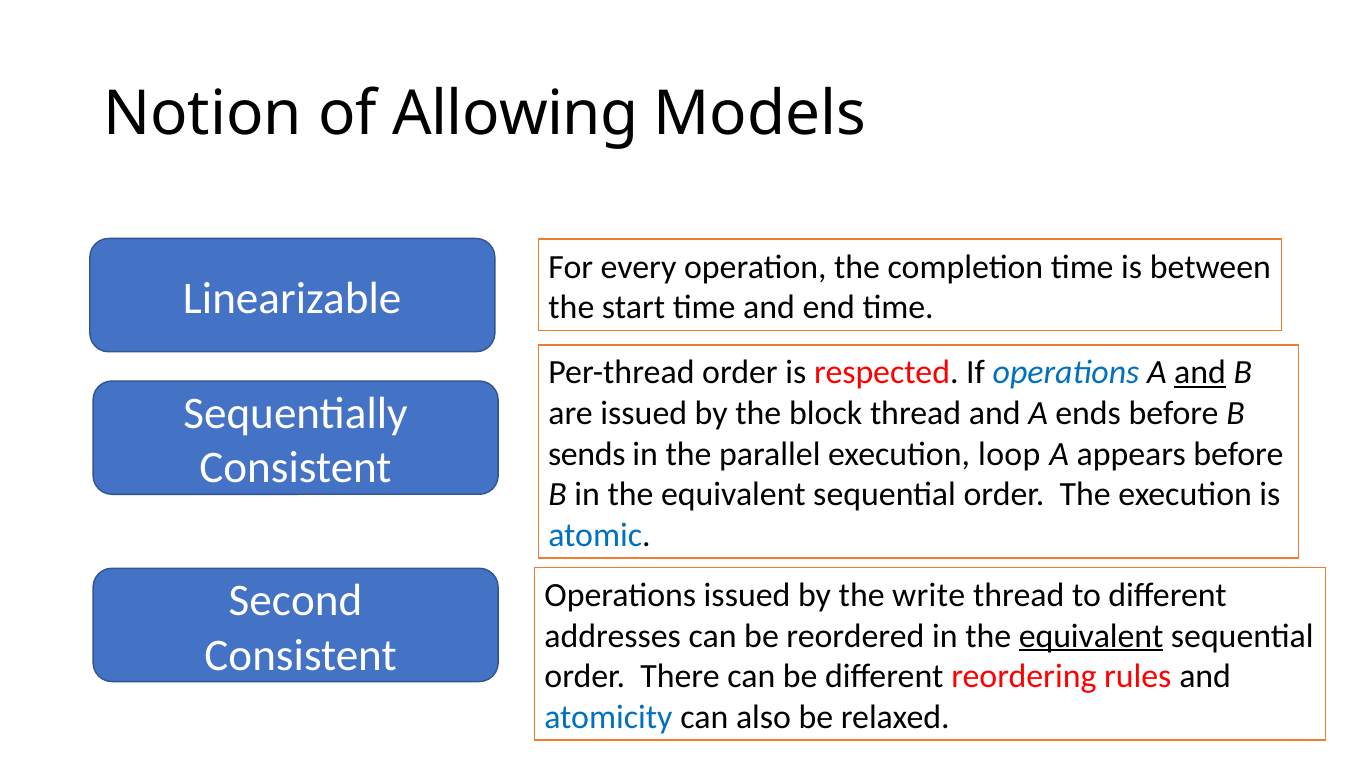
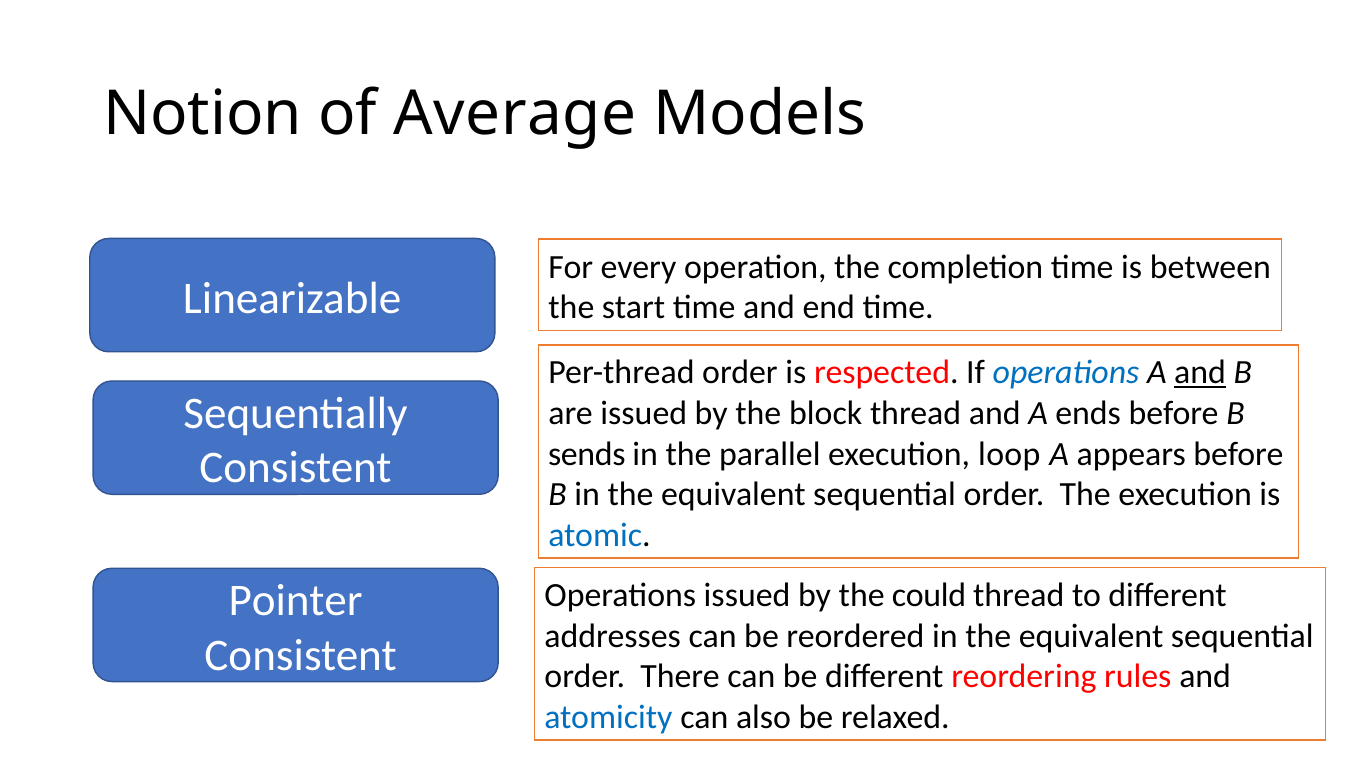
Allowing: Allowing -> Average
write: write -> could
Second: Second -> Pointer
equivalent at (1091, 636) underline: present -> none
